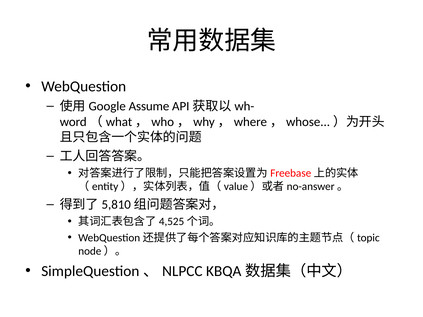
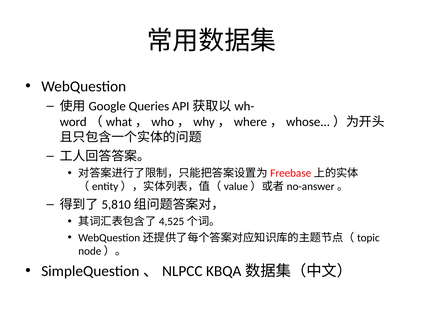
Assume: Assume -> Queries
